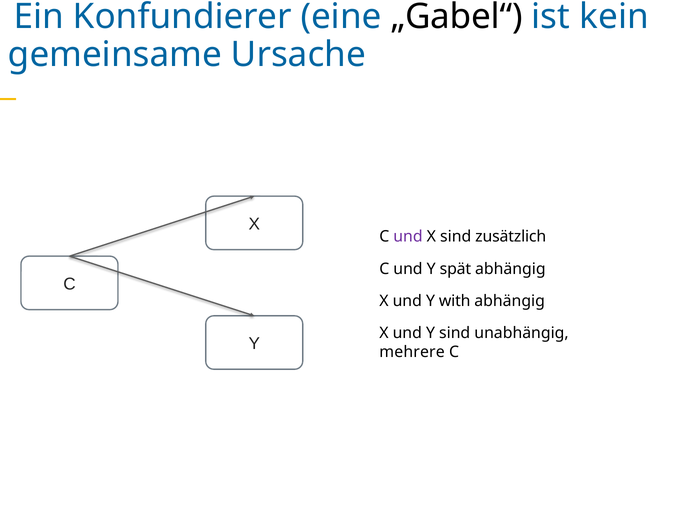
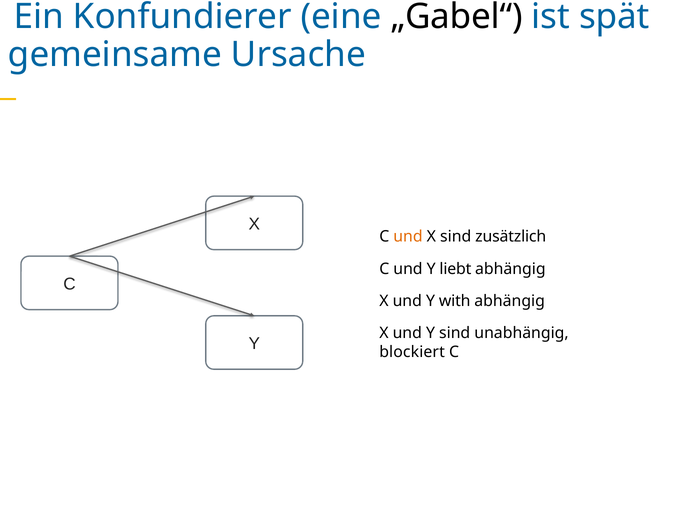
kein: kein -> spät
und at (408, 236) colour: purple -> orange
spät: spät -> liebt
mehrere: mehrere -> blockiert
